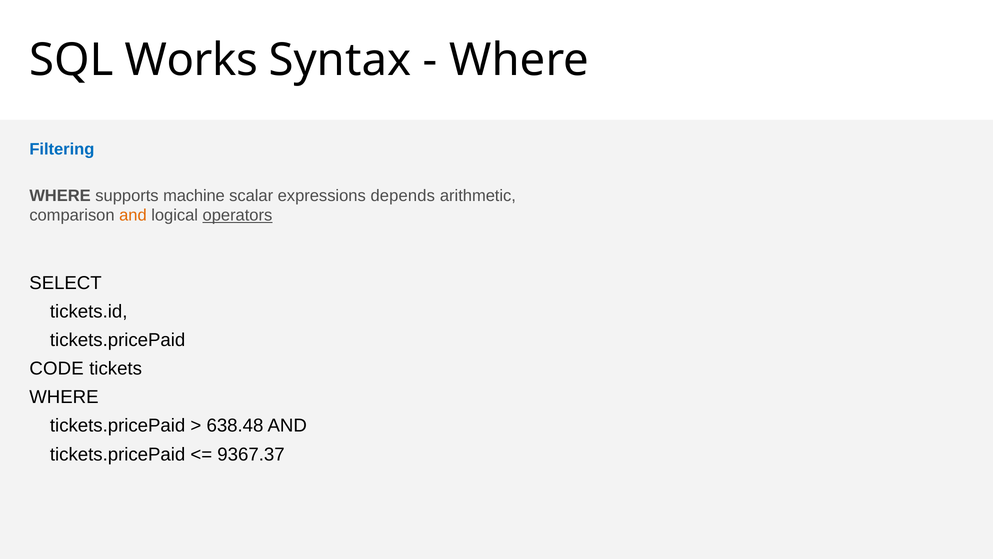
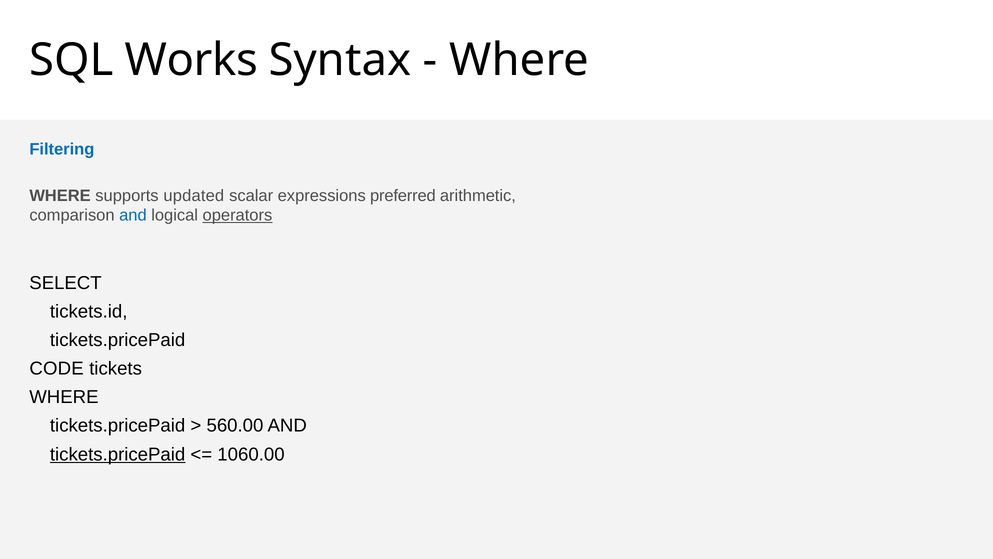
machine: machine -> updated
depends: depends -> preferred
and at (133, 215) colour: orange -> blue
638.48: 638.48 -> 560.00
tickets.pricePaid at (118, 454) underline: none -> present
9367.37: 9367.37 -> 1060.00
